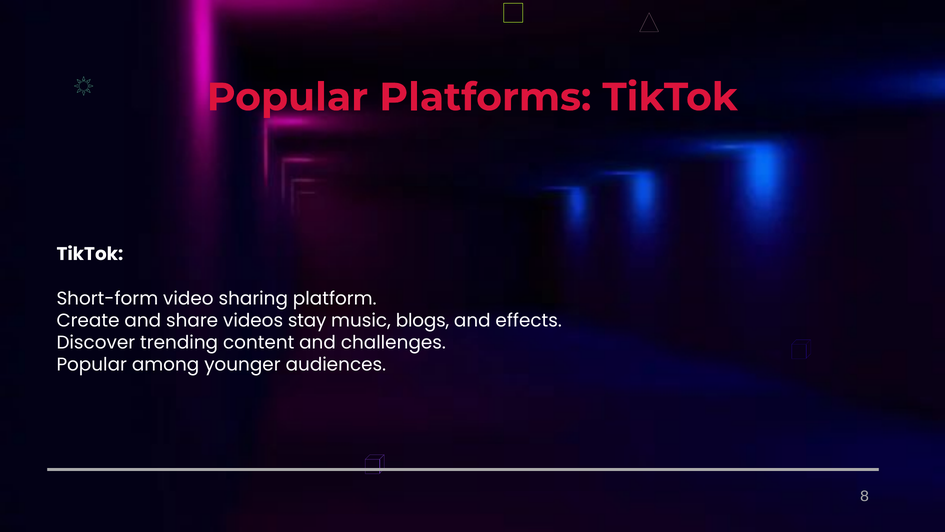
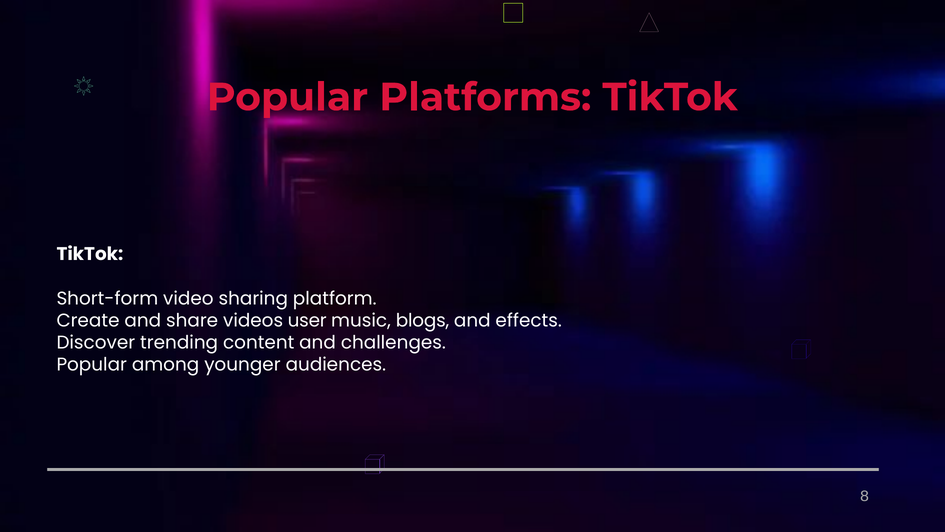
stay: stay -> user
